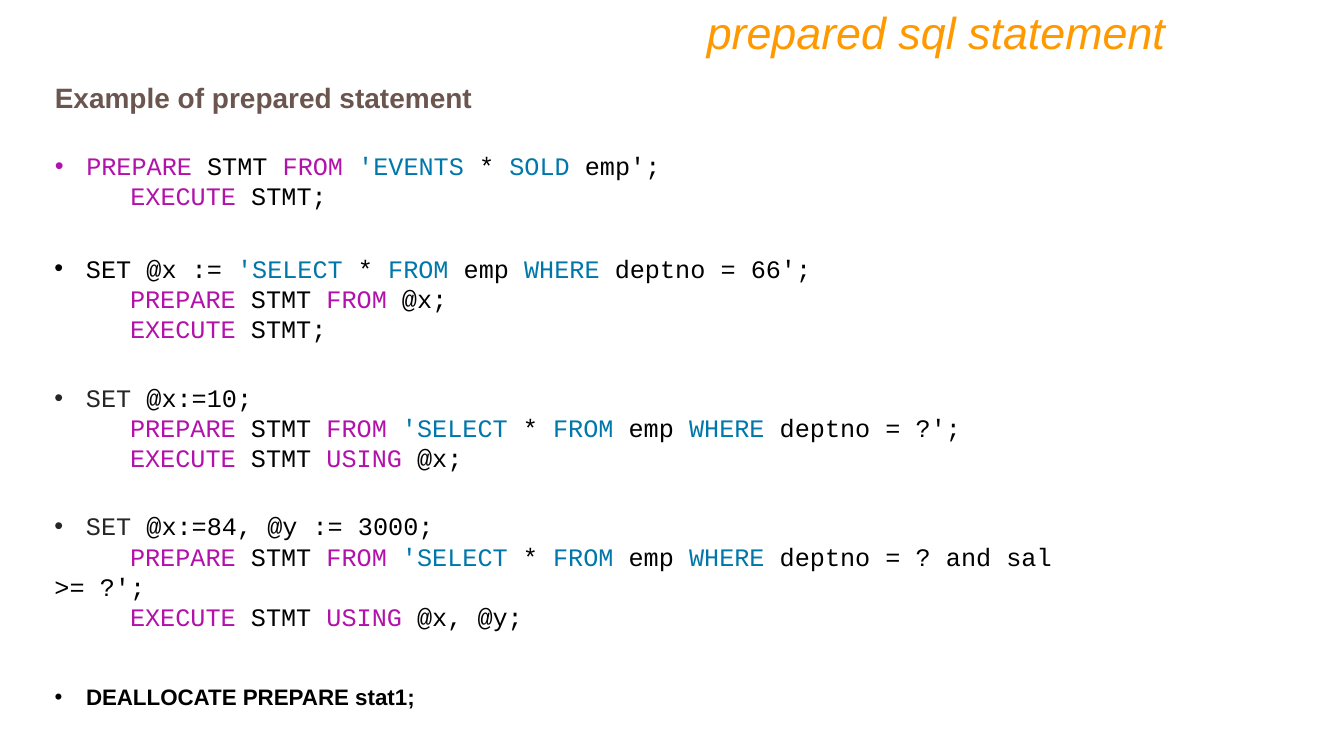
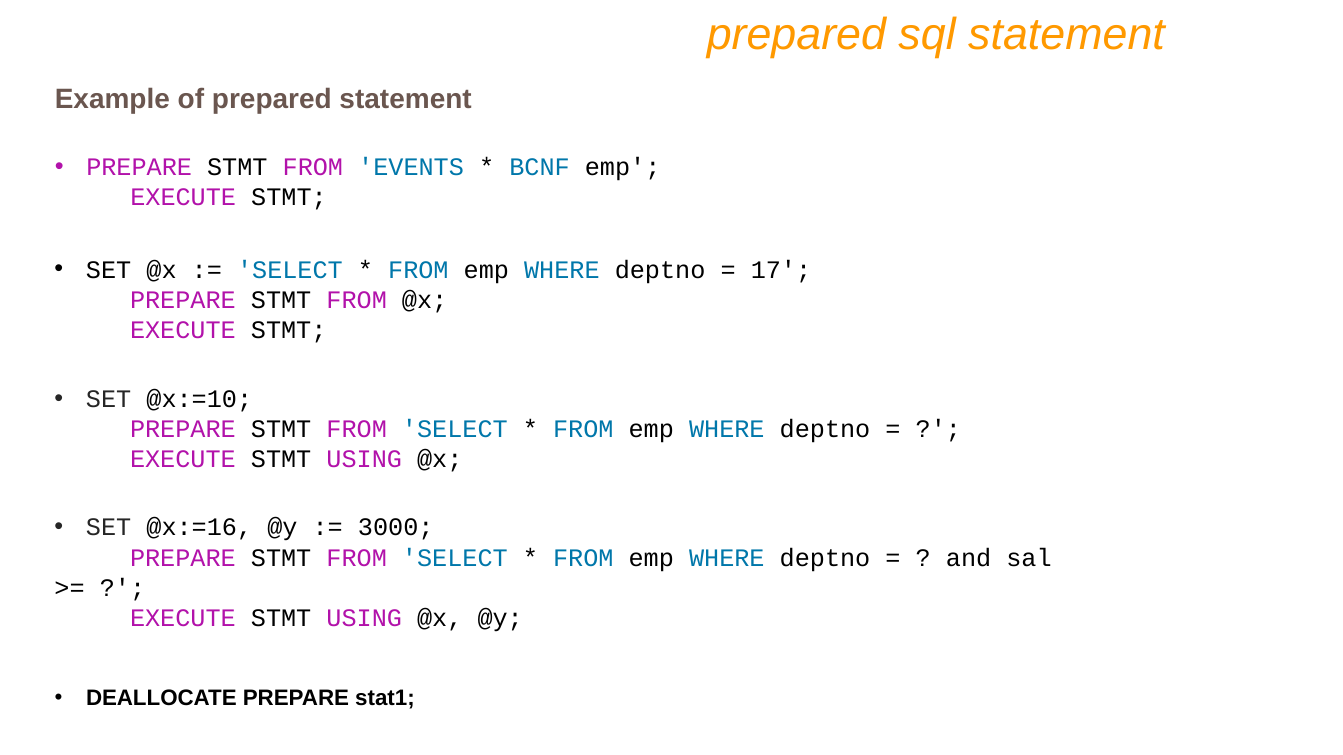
SOLD: SOLD -> BCNF
66: 66 -> 17
@x:=84: @x:=84 -> @x:=16
